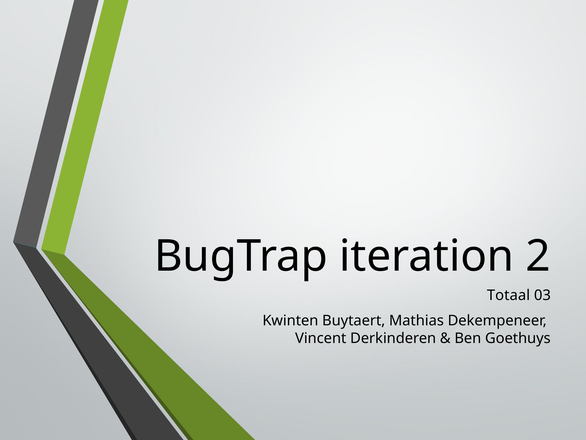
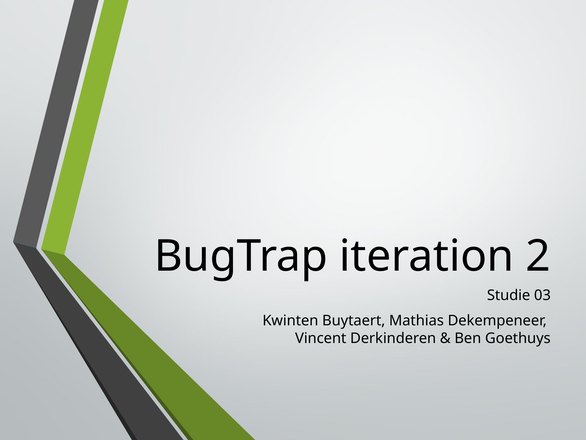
Totaal: Totaal -> Studie
